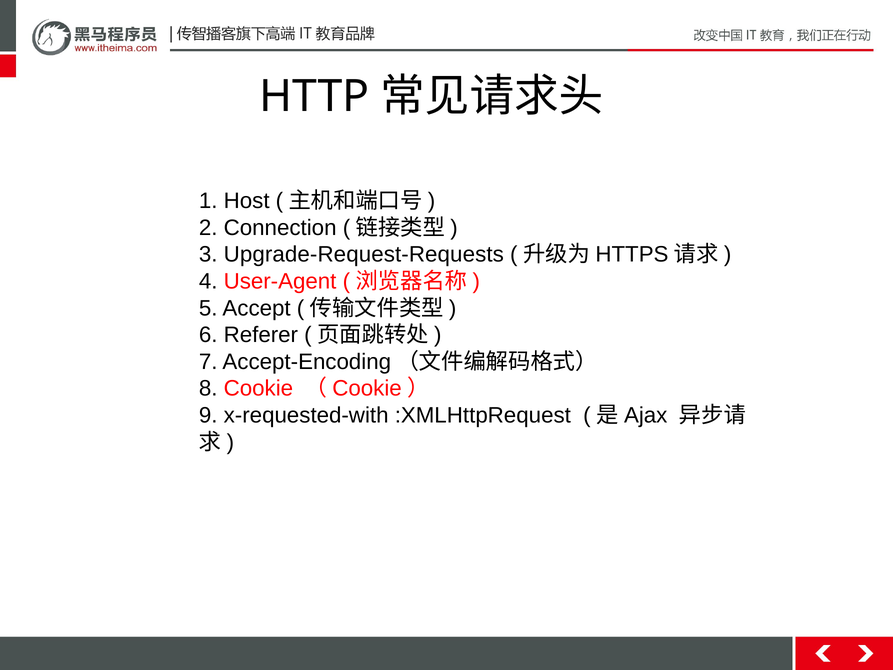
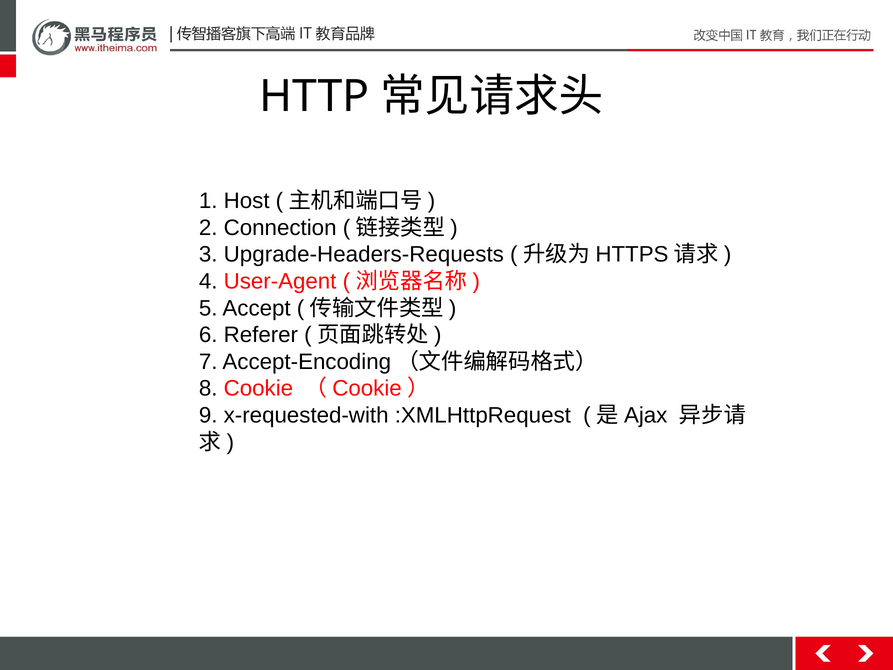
Upgrade-Request-Requests: Upgrade-Request-Requests -> Upgrade-Headers-Requests
